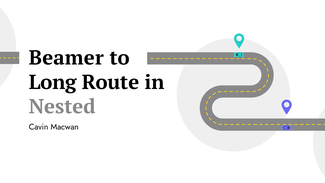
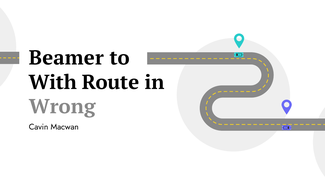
Long: Long -> With
Nested: Nested -> Wrong
